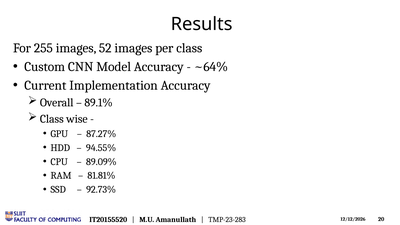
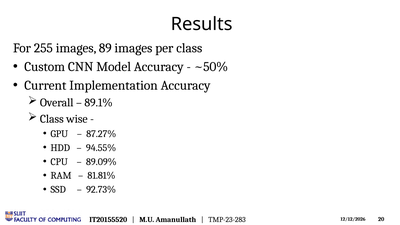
52: 52 -> 89
~64%: ~64% -> ~50%
